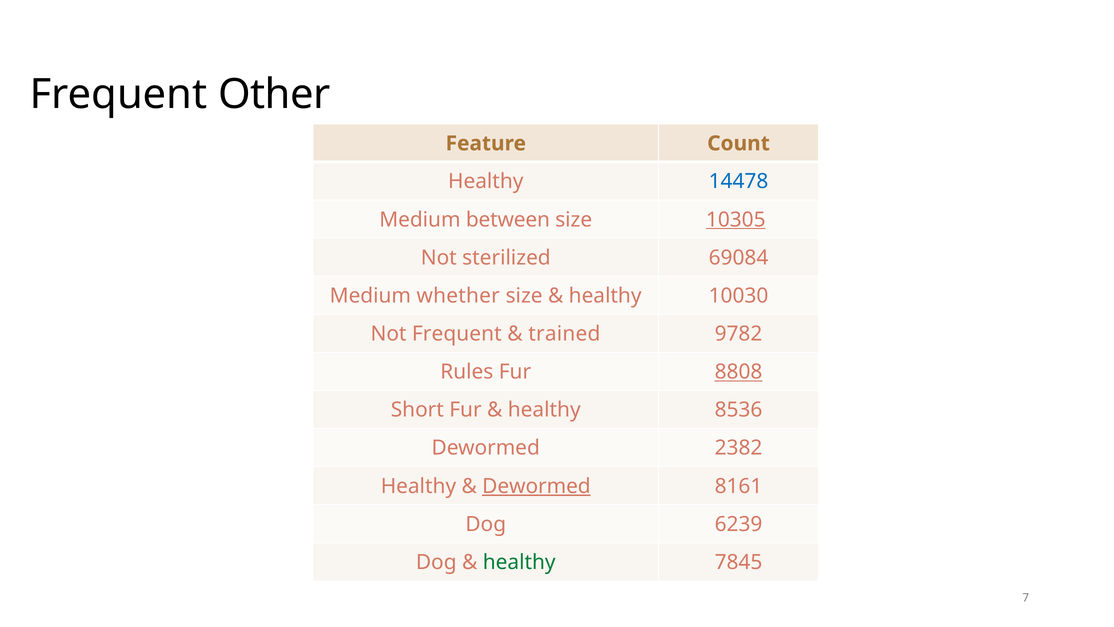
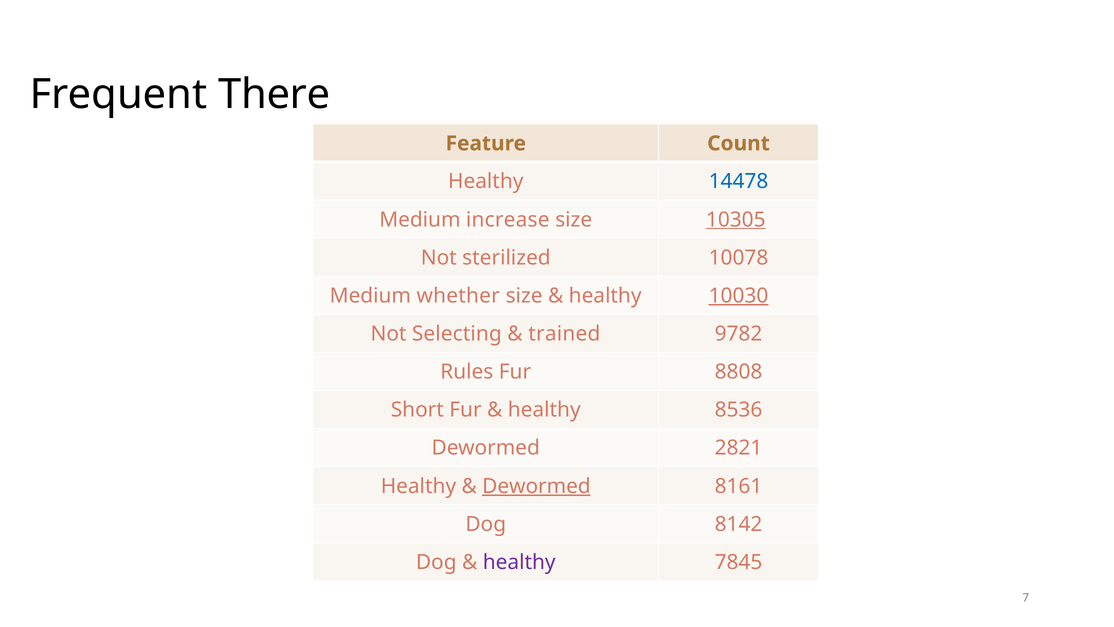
Other: Other -> There
between: between -> increase
69084: 69084 -> 10078
10030 underline: none -> present
Not Frequent: Frequent -> Selecting
8808 underline: present -> none
2382: 2382 -> 2821
6239: 6239 -> 8142
healthy at (519, 562) colour: green -> purple
